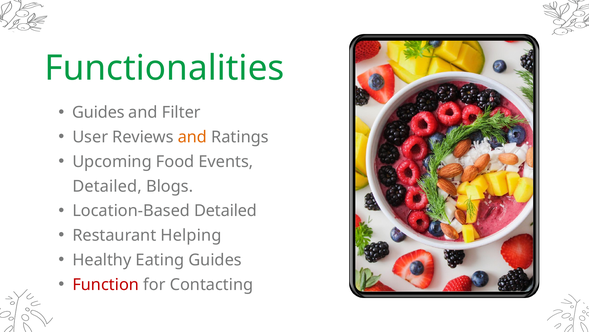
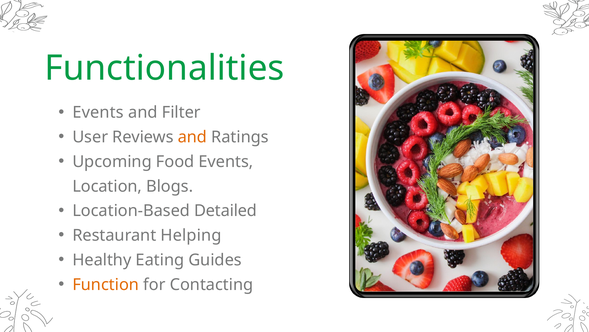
Guides at (98, 112): Guides -> Events
Detailed at (107, 186): Detailed -> Location
Function colour: red -> orange
